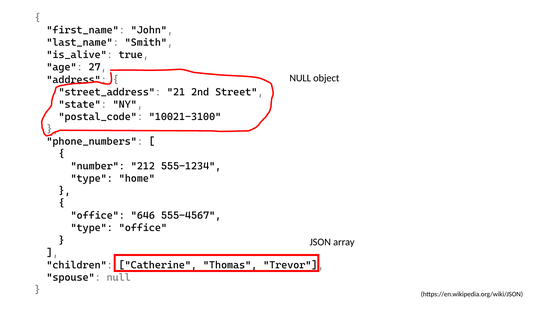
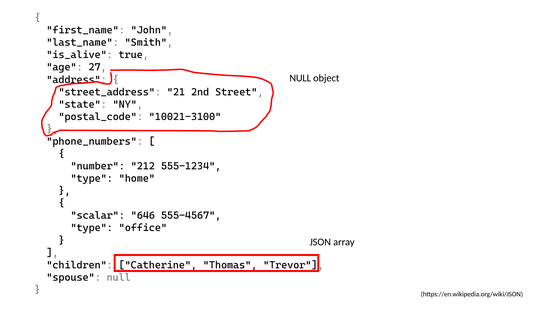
office at (98, 215): office -> scalar
